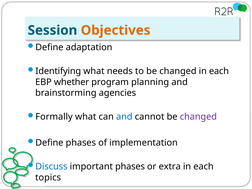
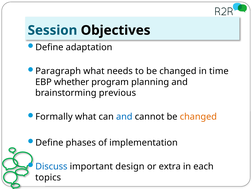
Objectives colour: orange -> black
Identifying: Identifying -> Paragraph
changed in each: each -> time
agencies: agencies -> previous
changed at (198, 117) colour: purple -> orange
important phases: phases -> design
